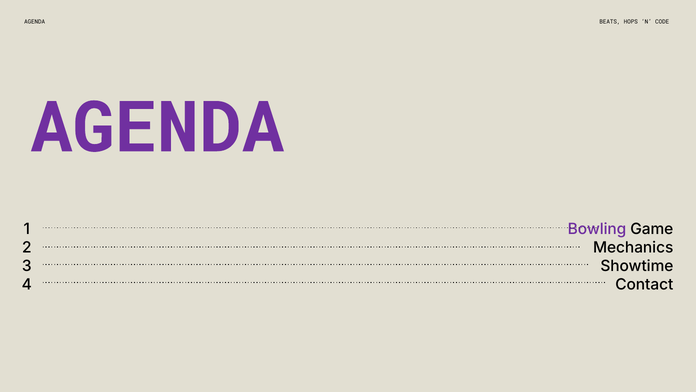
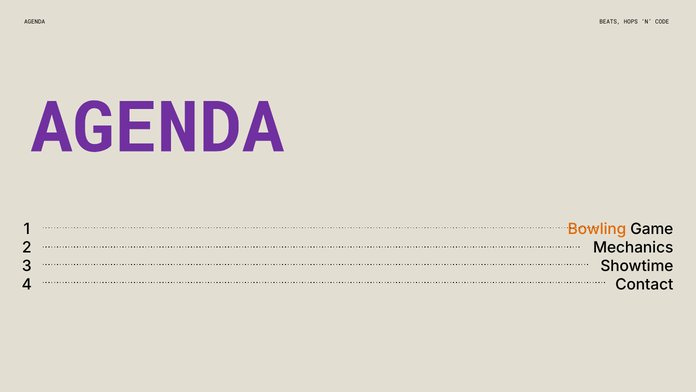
Bowling colour: purple -> orange
